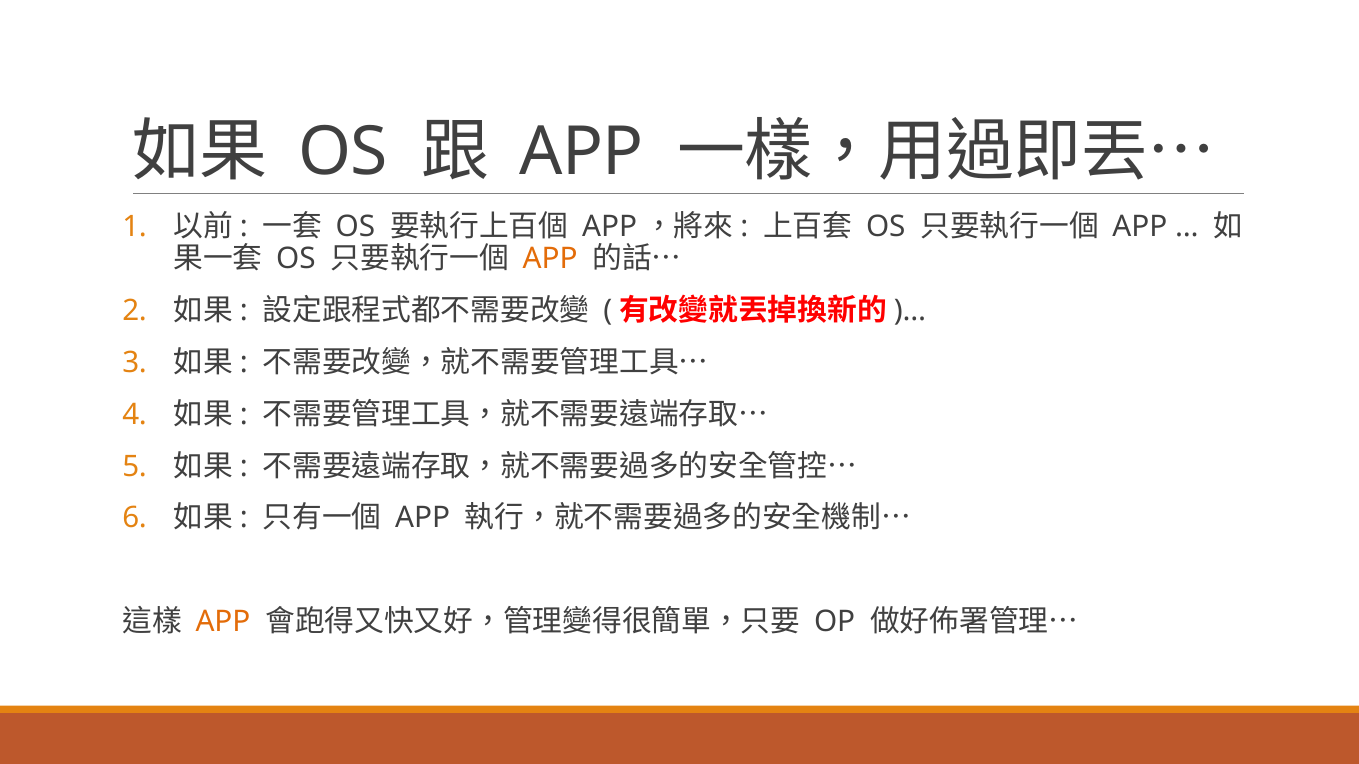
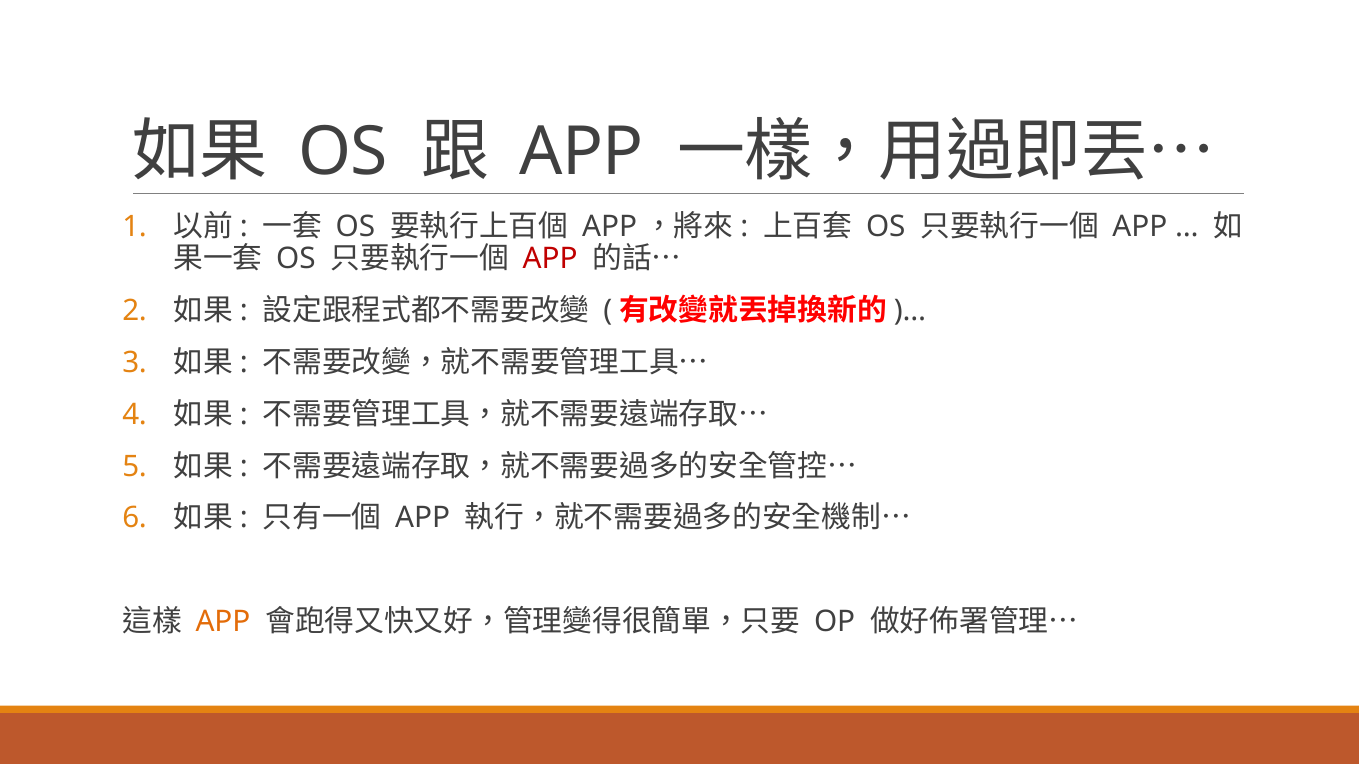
APP at (550, 259) colour: orange -> red
